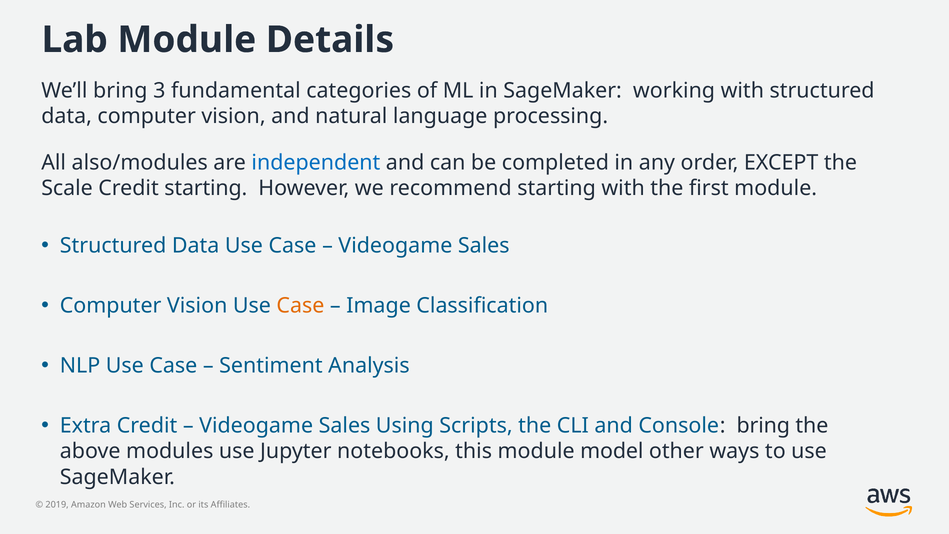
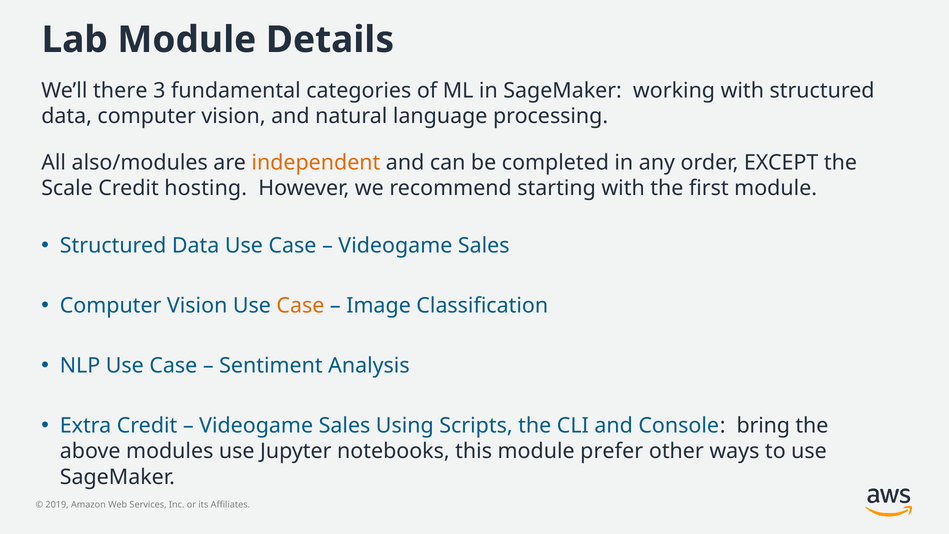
We’ll bring: bring -> there
independent colour: blue -> orange
Credit starting: starting -> hosting
model: model -> prefer
